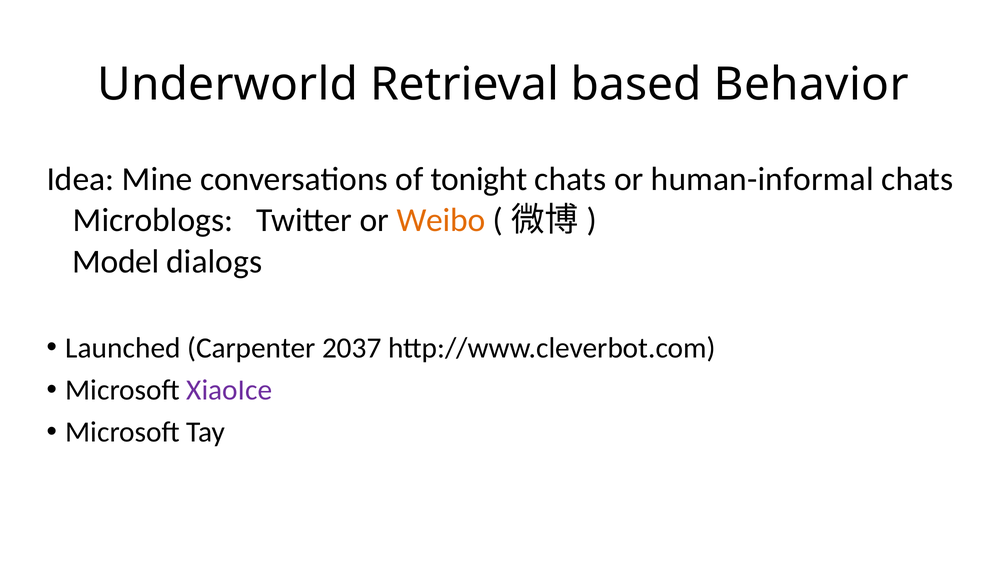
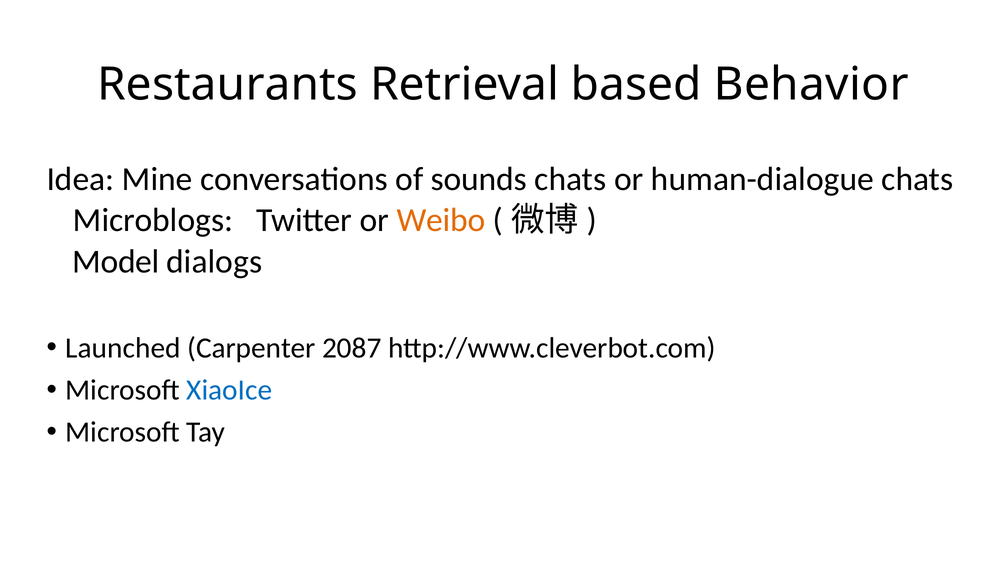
Underworld: Underworld -> Restaurants
tonight: tonight -> sounds
human-informal: human-informal -> human-dialogue
2037: 2037 -> 2087
XiaoIce colour: purple -> blue
